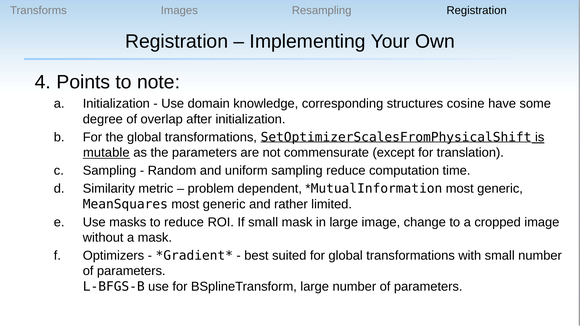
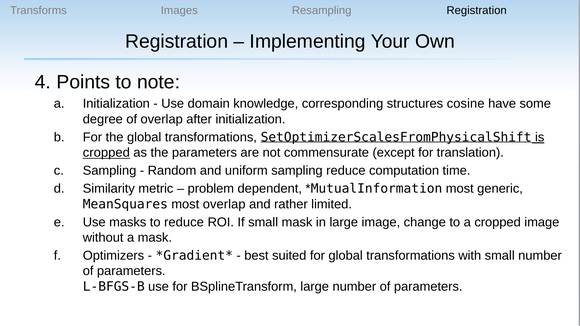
mutable at (106, 153): mutable -> cropped
MeanSquares most generic: generic -> overlap
